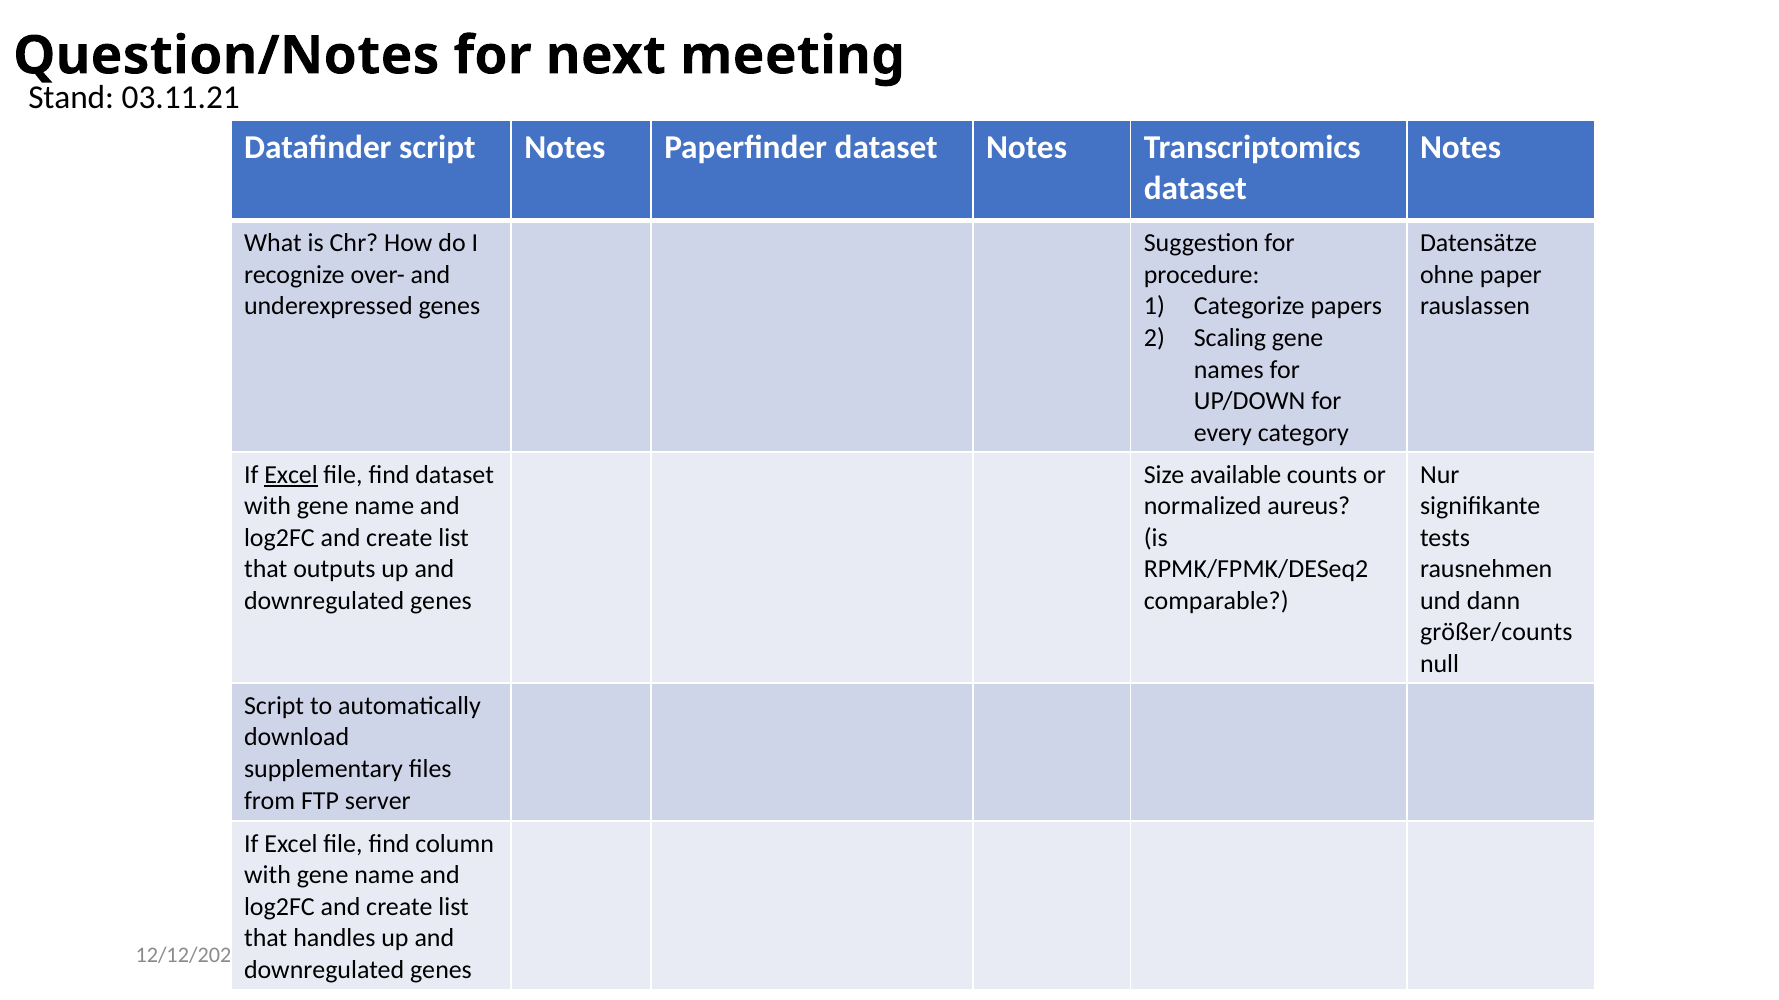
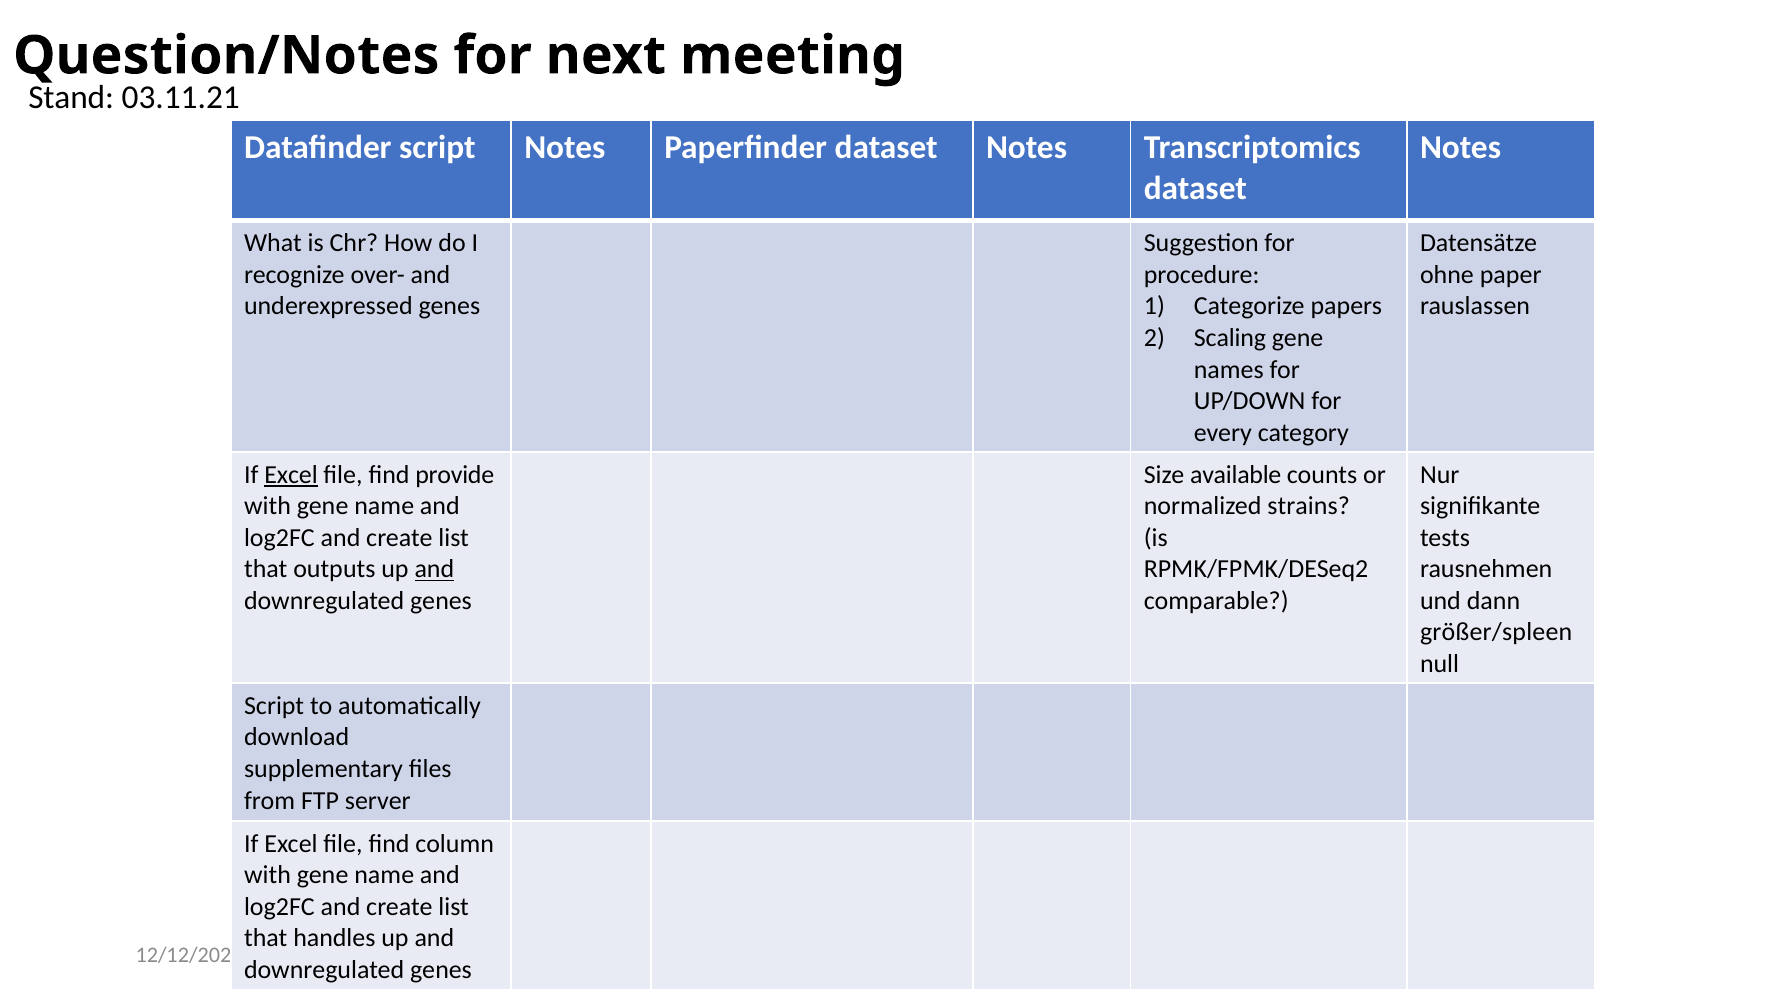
find dataset: dataset -> provide
aureus: aureus -> strains
and at (434, 570) underline: none -> present
größer/counts: größer/counts -> größer/spleen
